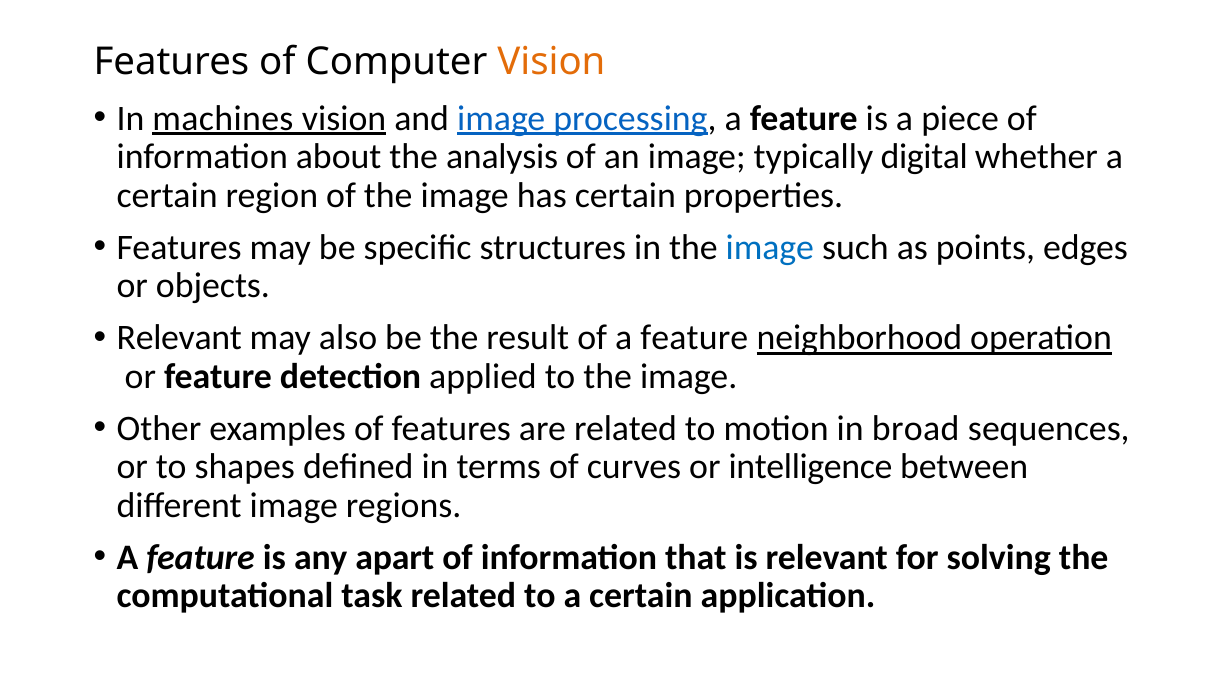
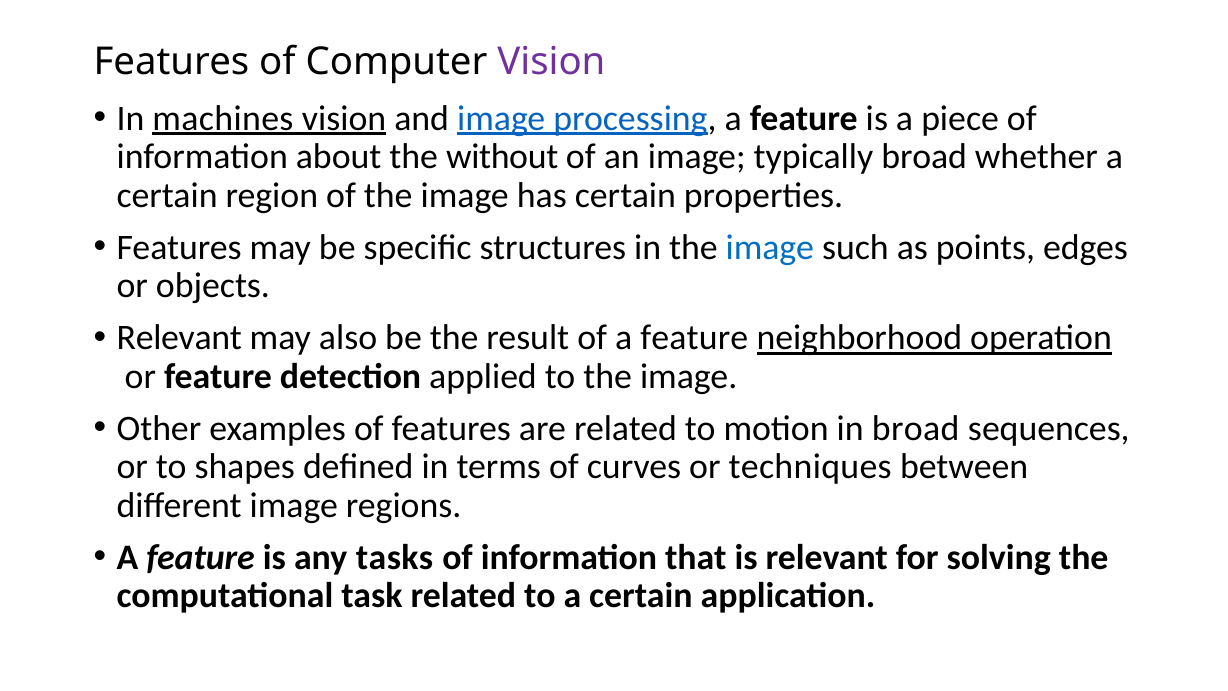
Vision at (551, 62) colour: orange -> purple
analysis: analysis -> without
typically digital: digital -> broad
intelligence: intelligence -> techniques
apart: apart -> tasks
